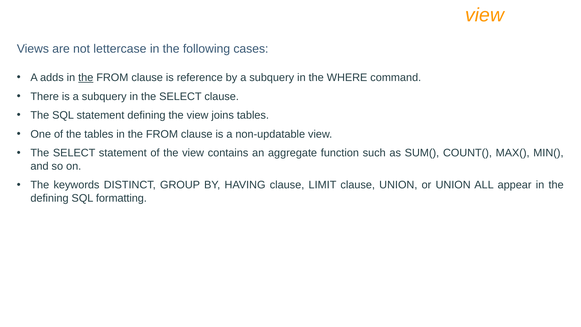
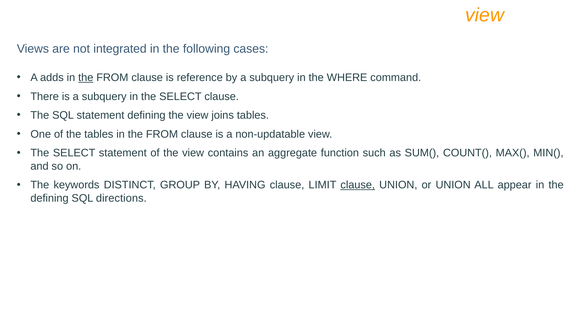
lettercase: lettercase -> integrated
clause at (358, 185) underline: none -> present
formatting: formatting -> directions
